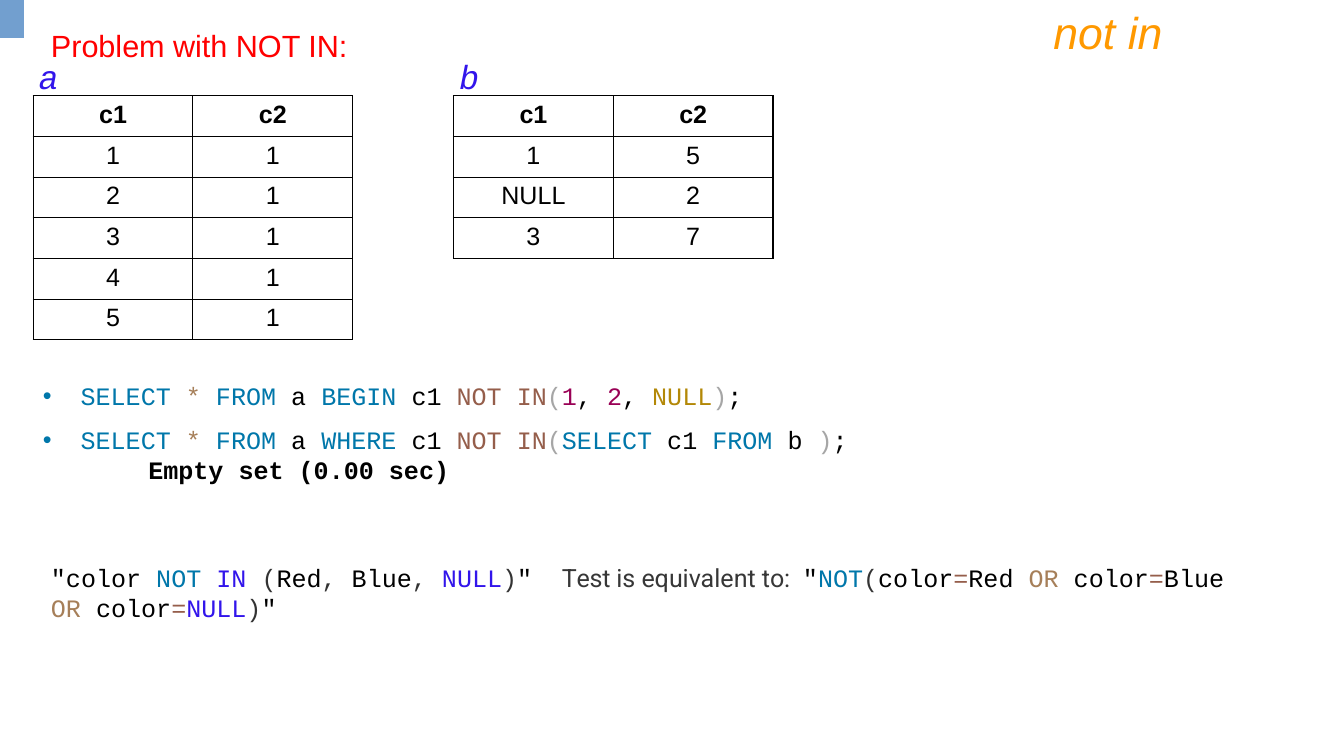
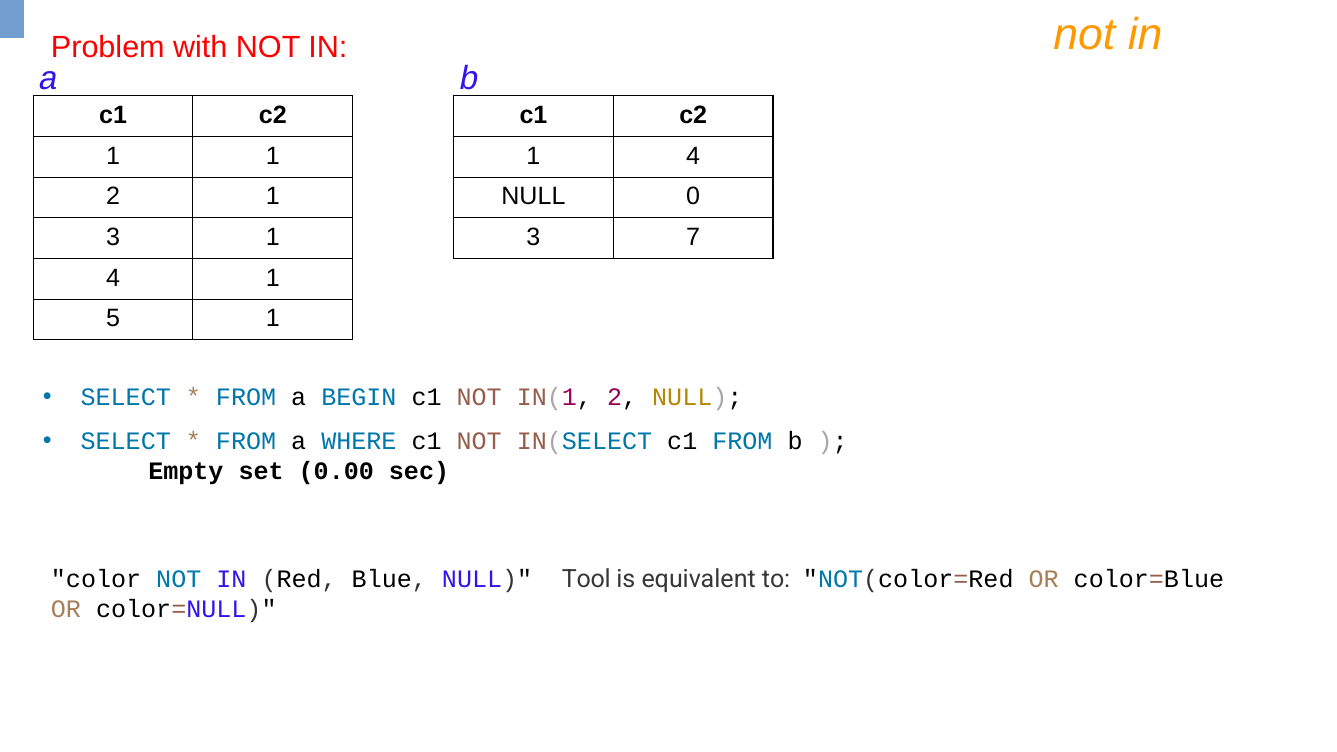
5 at (693, 156): 5 -> 4
NULL 2: 2 -> 0
Test: Test -> Tool
